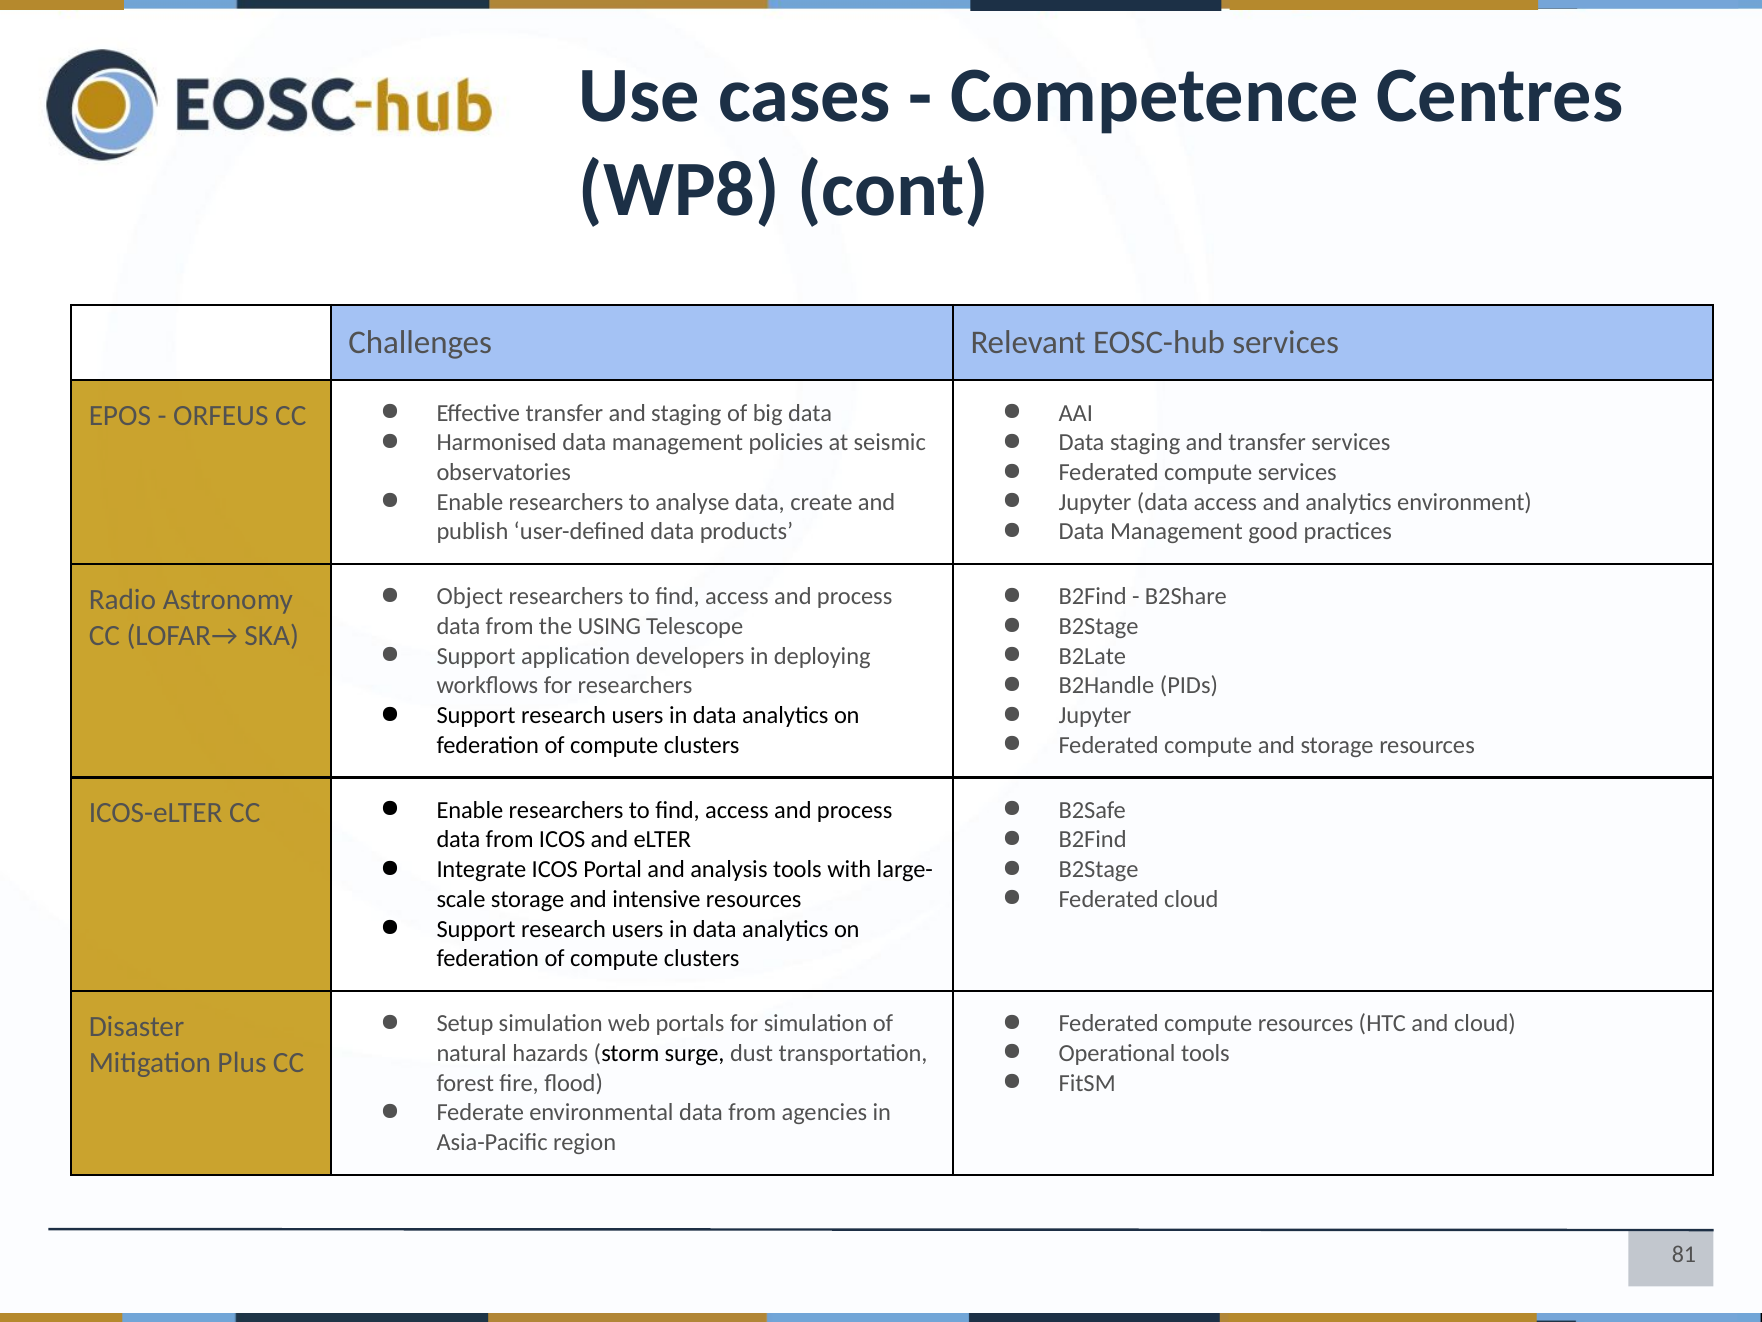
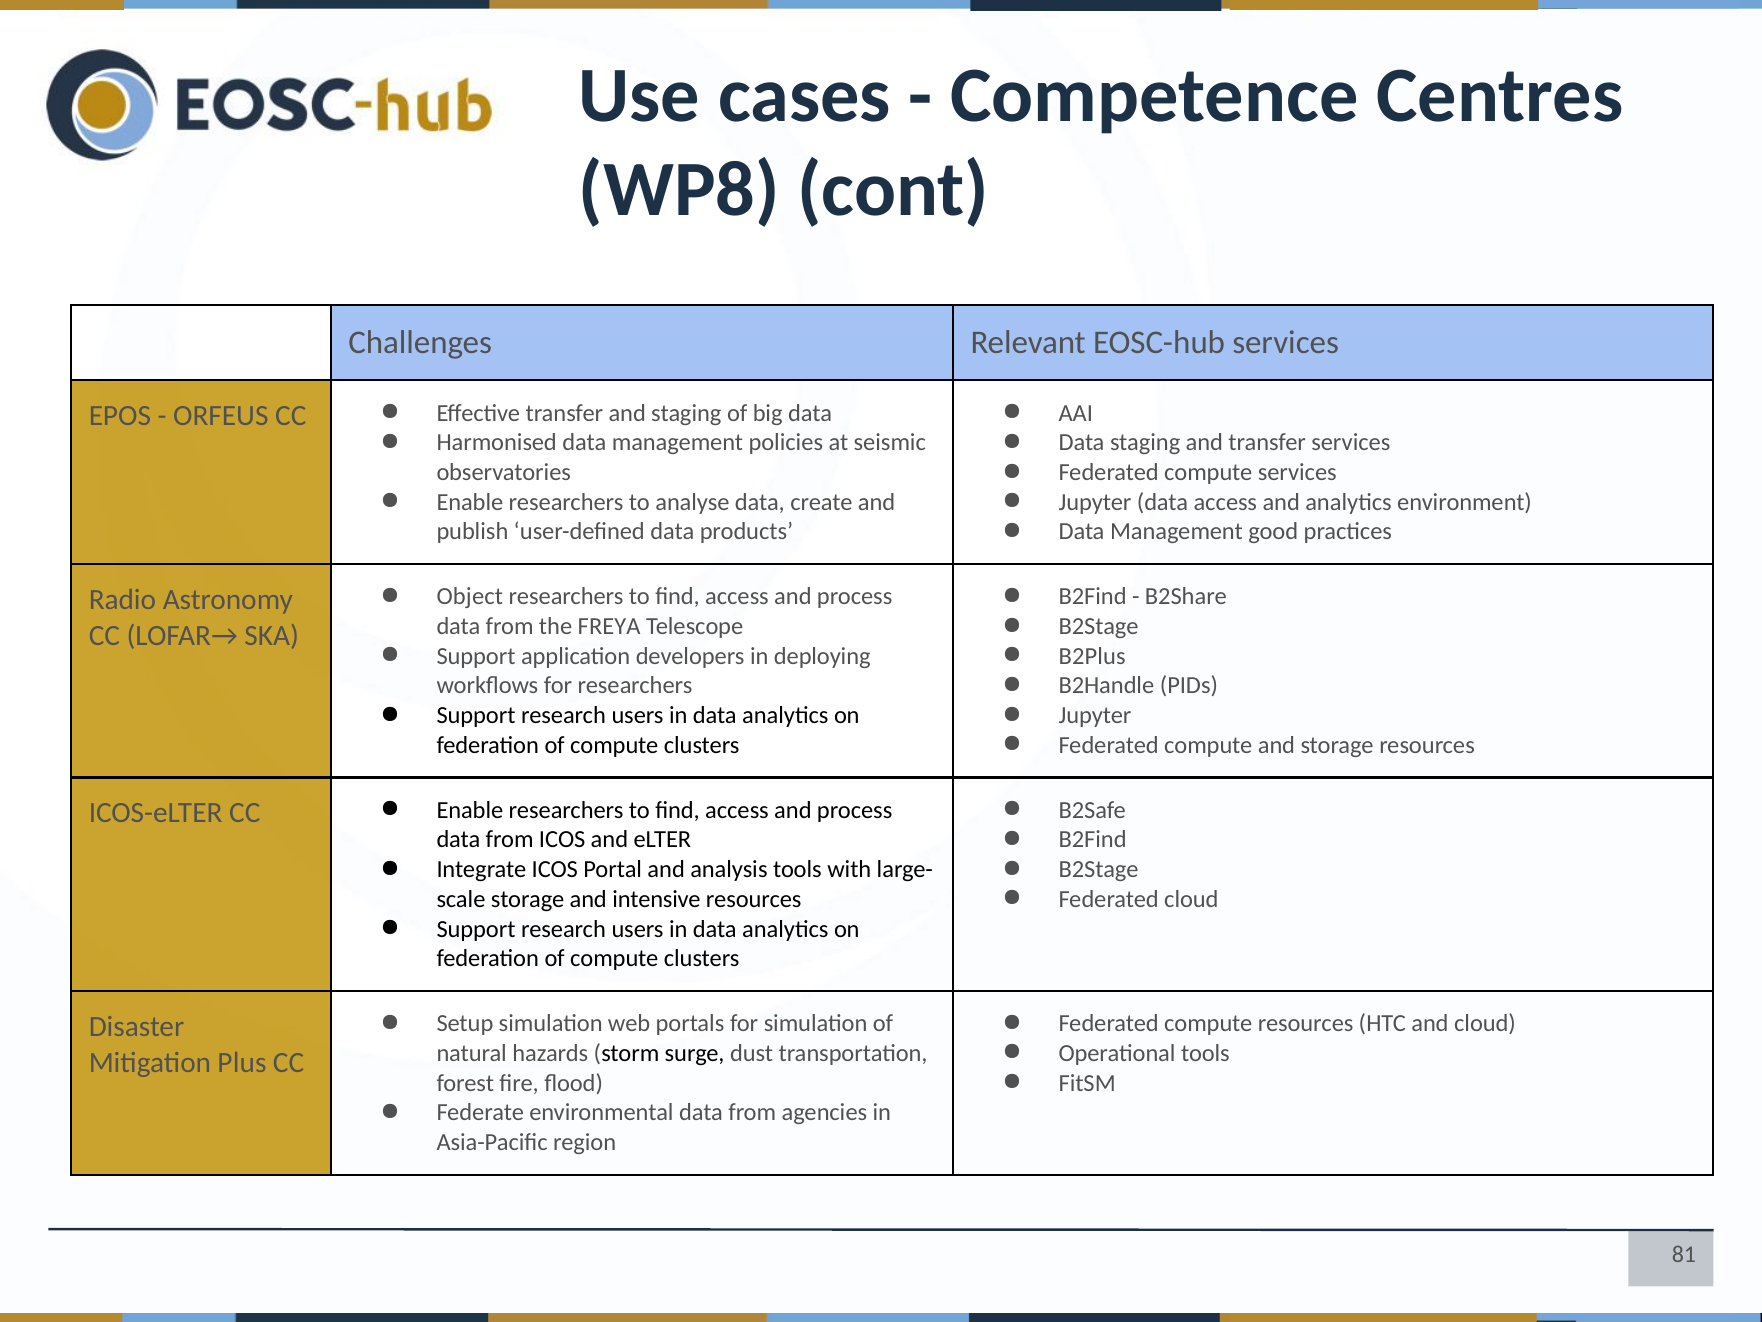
USING: USING -> FREYA
B2Late: B2Late -> B2Plus
